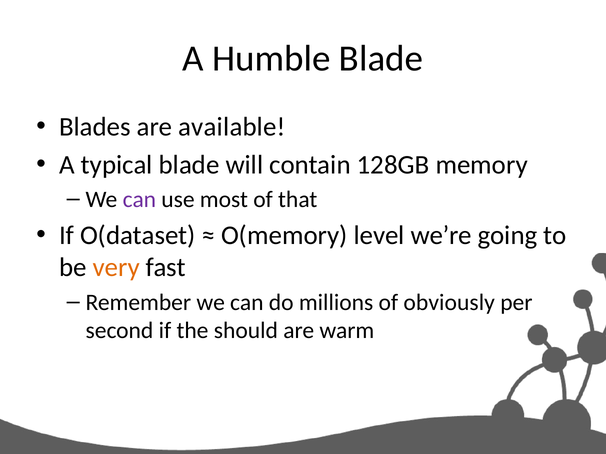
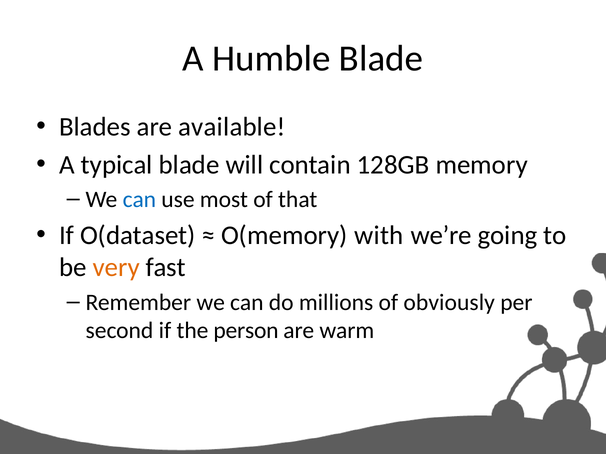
can at (139, 200) colour: purple -> blue
level: level -> with
should: should -> person
